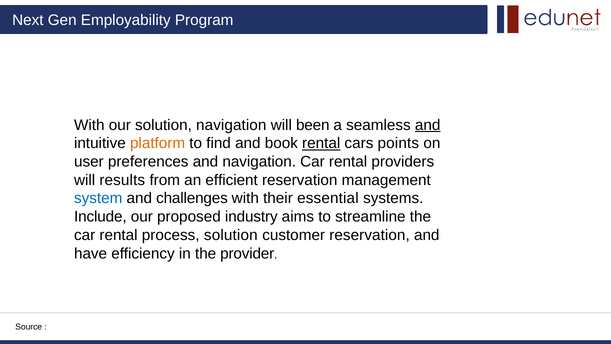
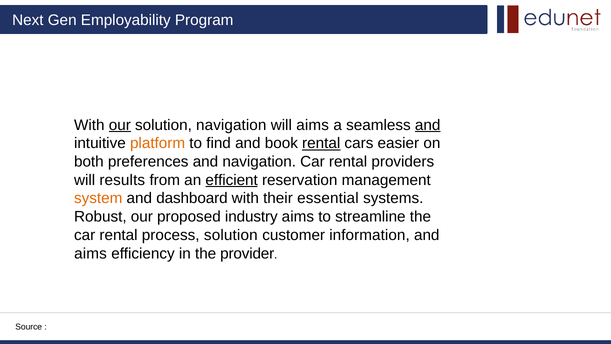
our at (120, 125) underline: none -> present
will been: been -> aims
points: points -> easier
user: user -> both
efficient underline: none -> present
system colour: blue -> orange
challenges: challenges -> dashboard
Include: Include -> Robust
customer reservation: reservation -> information
have at (91, 253): have -> aims
